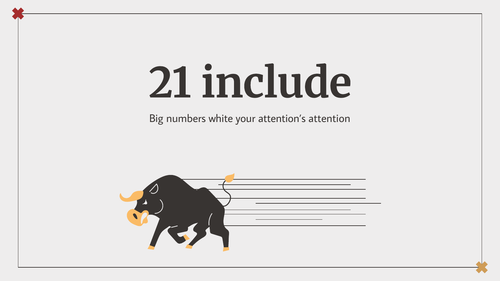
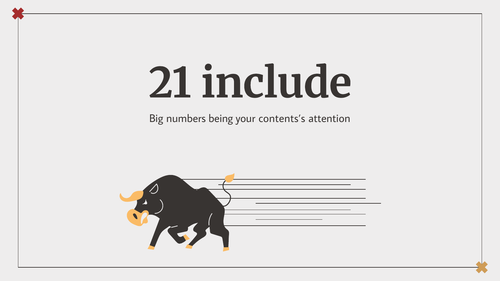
white: white -> being
attention’s: attention’s -> contents’s
